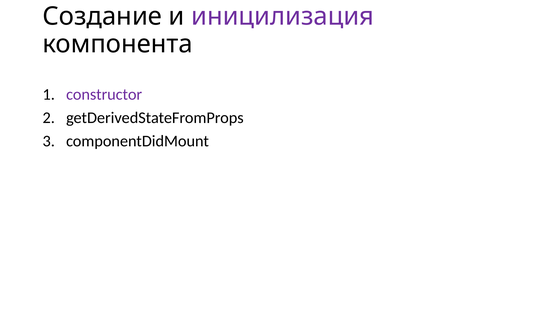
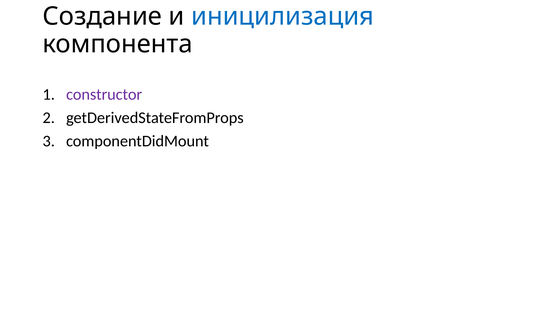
иницилизация colour: purple -> blue
